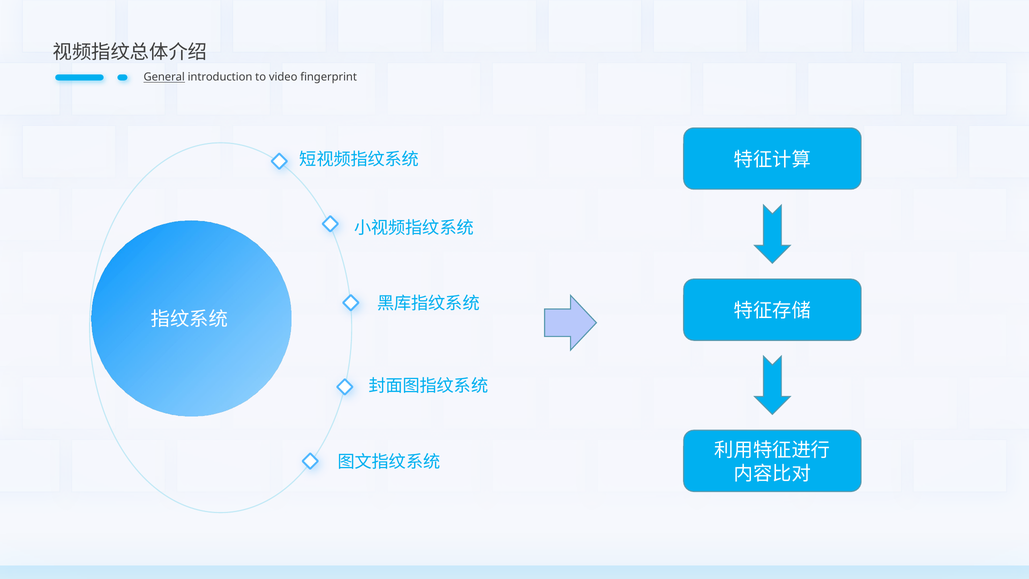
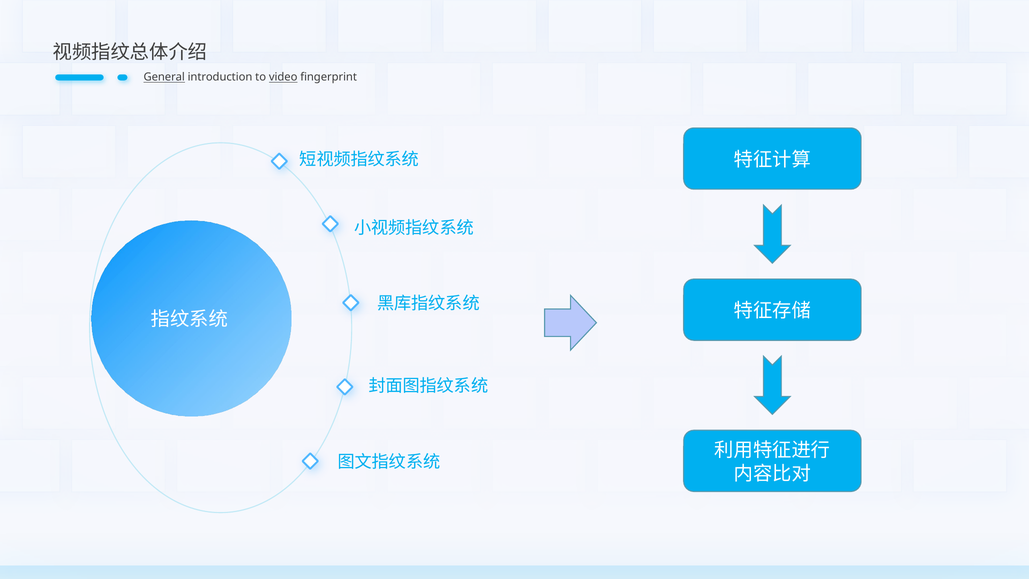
video underline: none -> present
